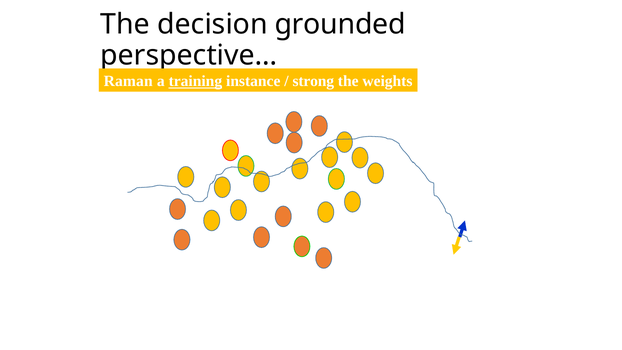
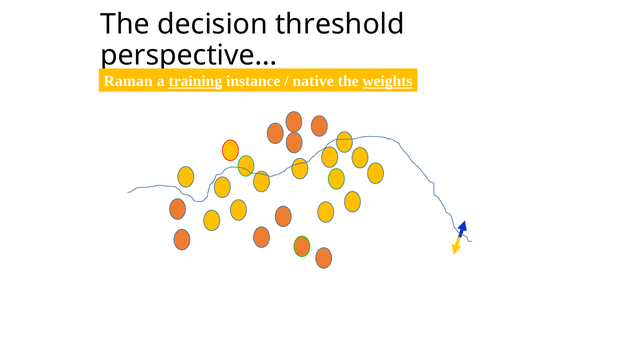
grounded: grounded -> threshold
strong: strong -> native
weights underline: none -> present
